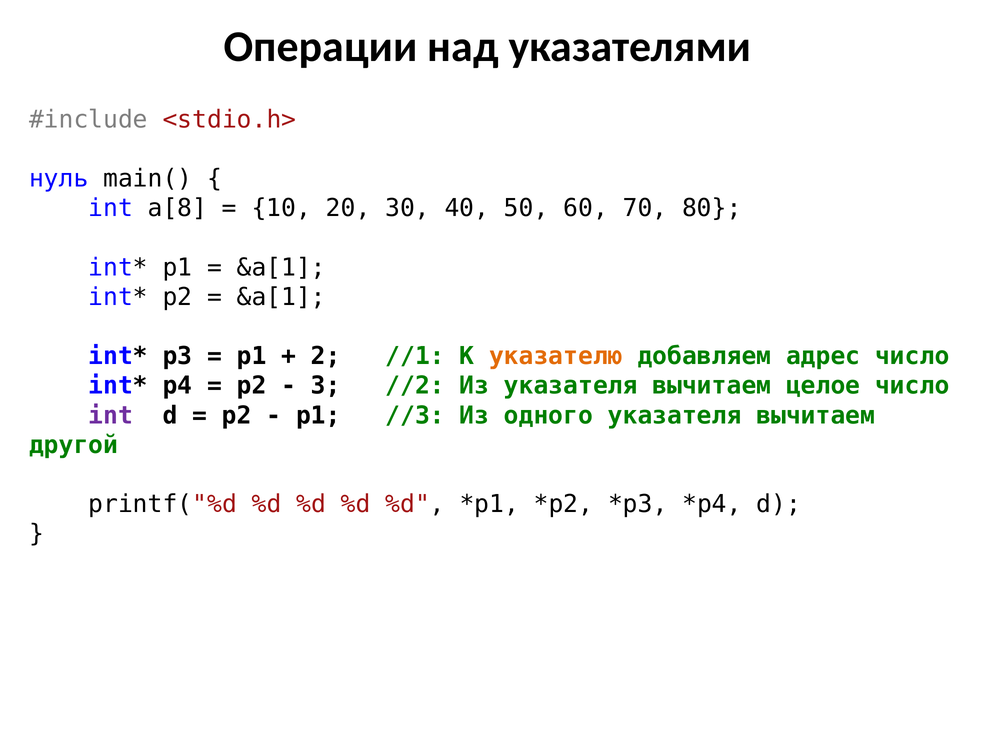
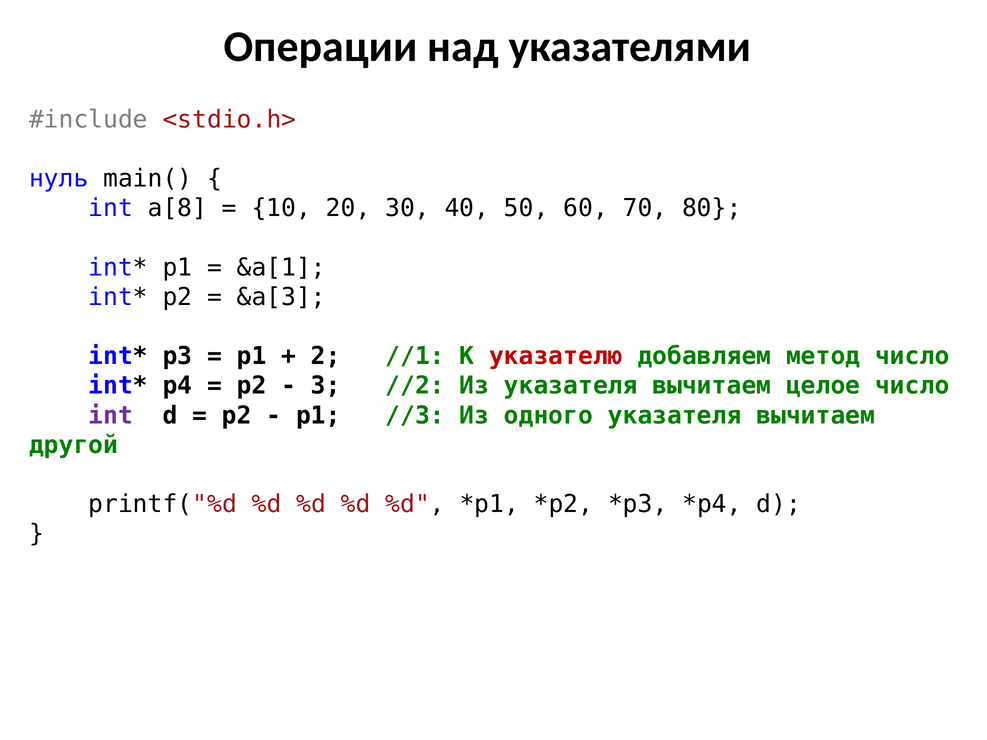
&a[1 at (281, 297): &a[1 -> &a[3
указателю colour: orange -> red
адрес: адрес -> метод
